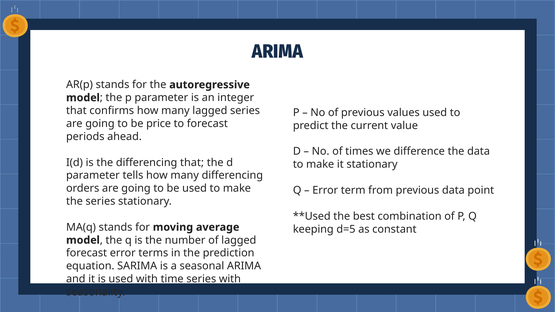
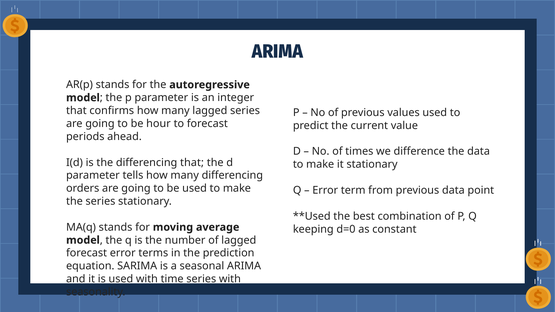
price: price -> hour
d=5: d=5 -> d=0
